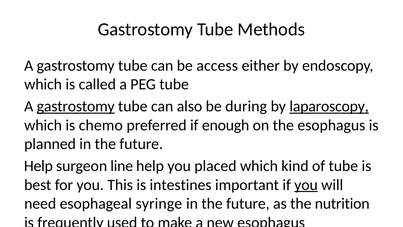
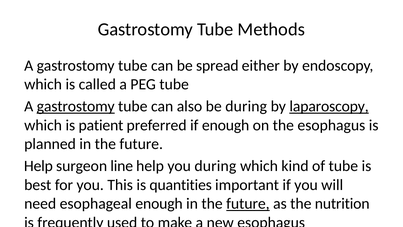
access: access -> spread
chemo: chemo -> patient
you placed: placed -> during
intestines: intestines -> quantities
you at (306, 185) underline: present -> none
esophageal syringe: syringe -> enough
future at (248, 203) underline: none -> present
